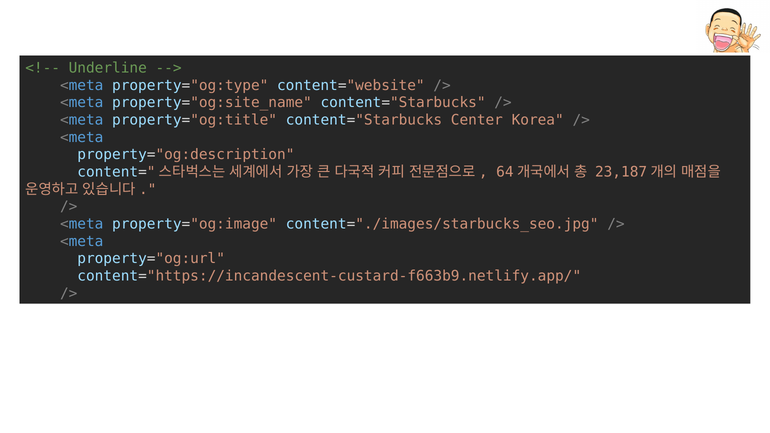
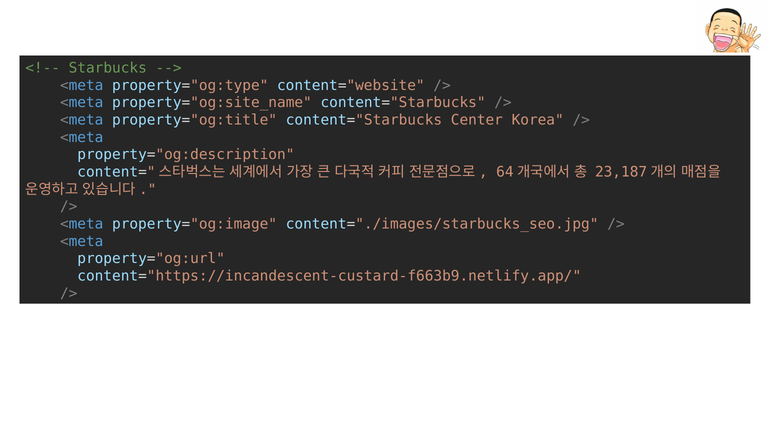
Underline: Underline -> Starbucks
